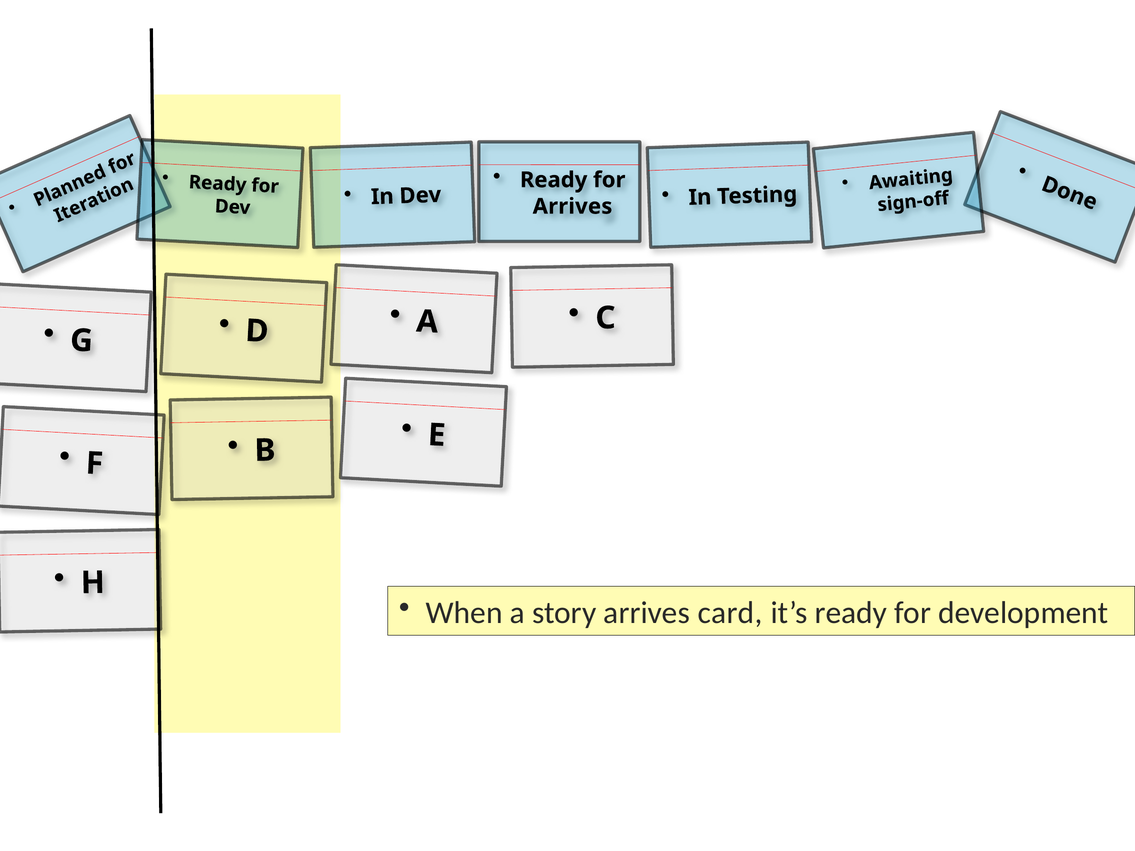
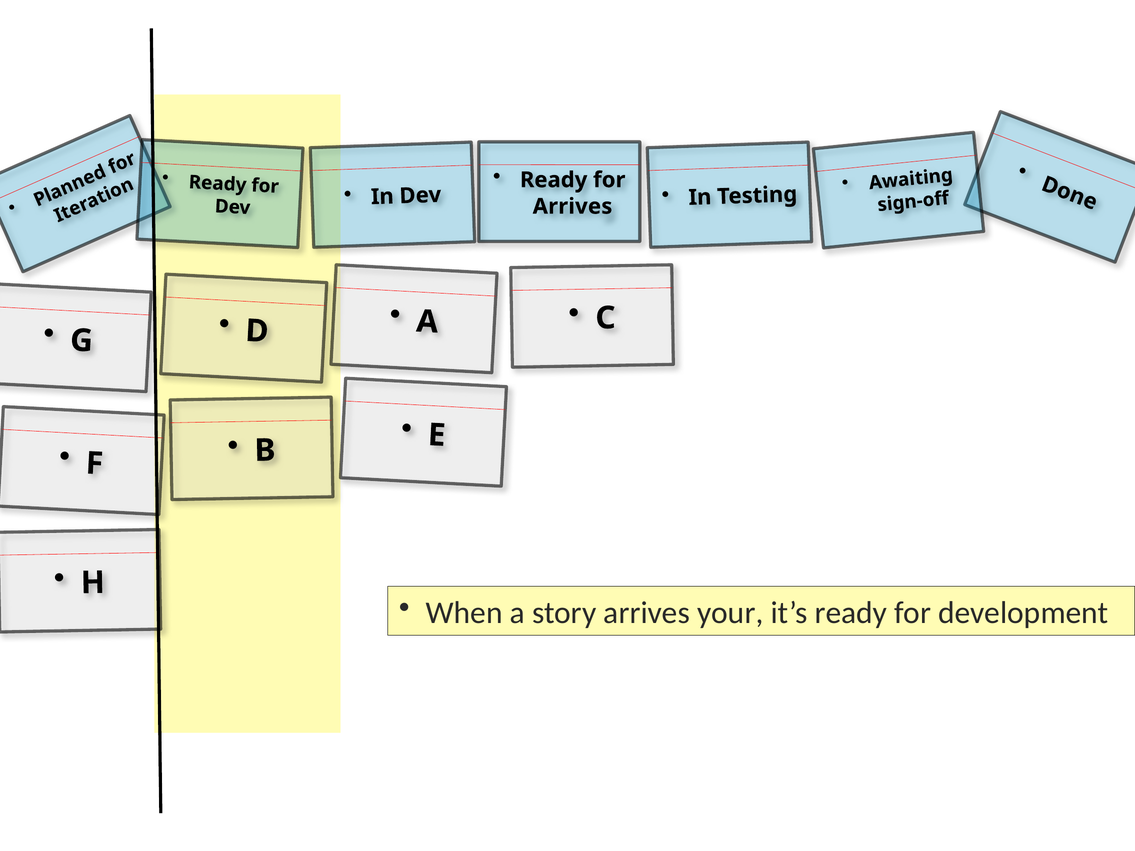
card: card -> your
